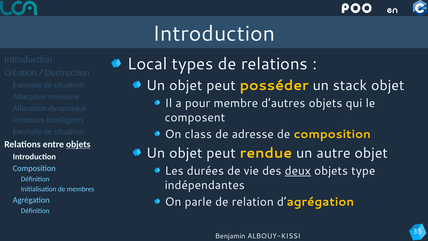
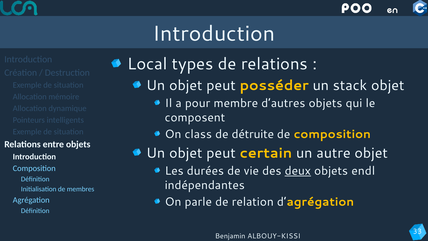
adresse: adresse -> détruite
objets at (78, 144) underline: present -> none
rendue: rendue -> certain
type: type -> endl
